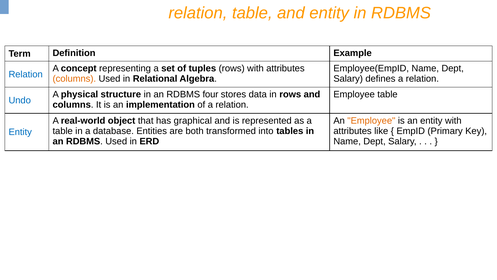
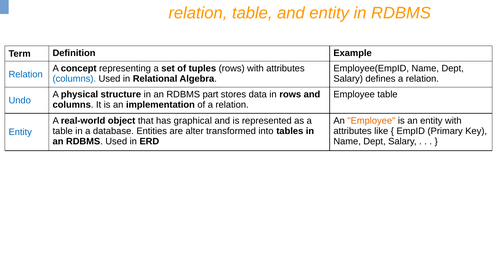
columns at (74, 79) colour: orange -> blue
four: four -> part
both: both -> alter
